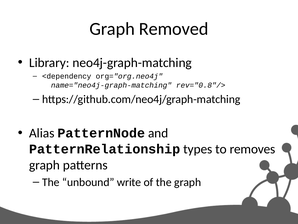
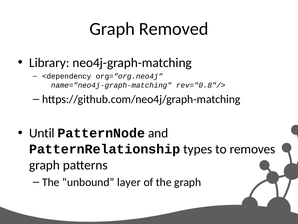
Alias: Alias -> Until
write: write -> layer
